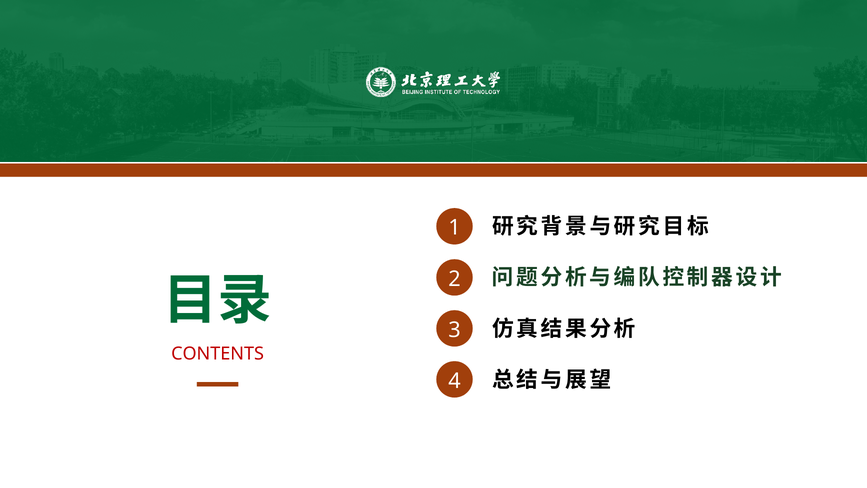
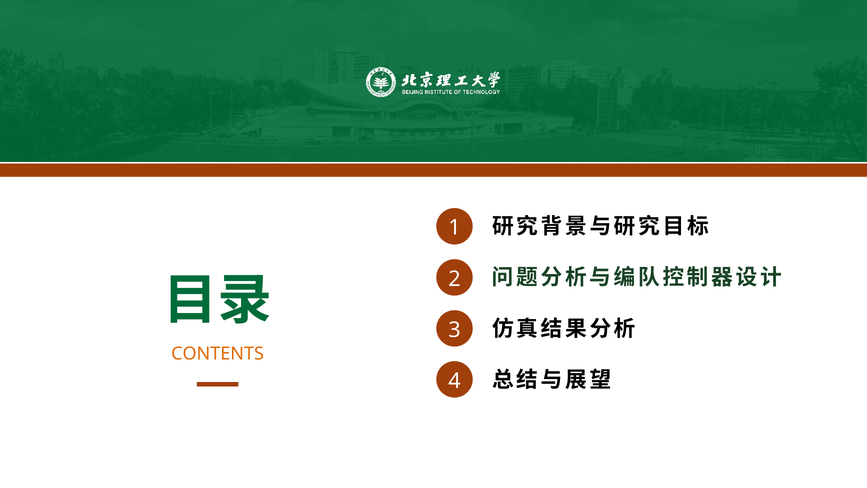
CONTENTS colour: red -> orange
